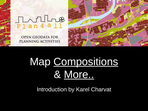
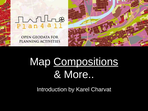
More underline: present -> none
